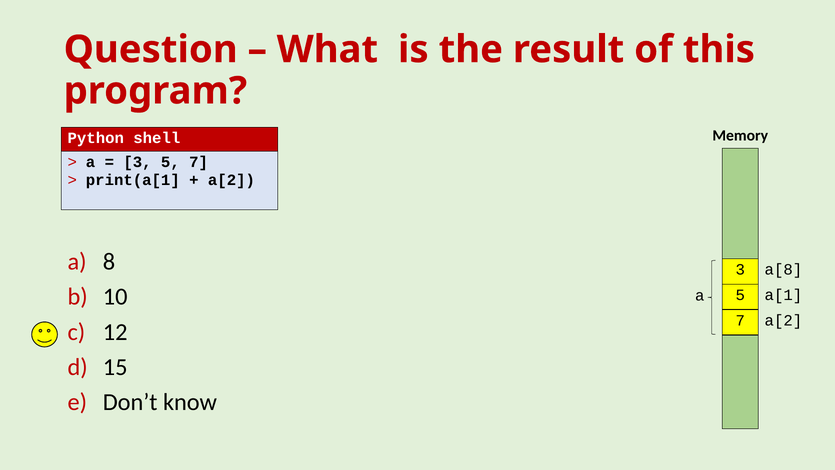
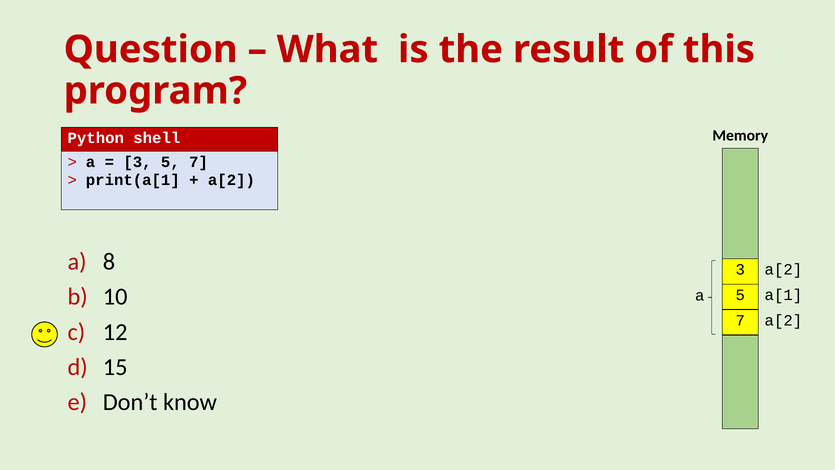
3 a[8: a[8 -> a[2
